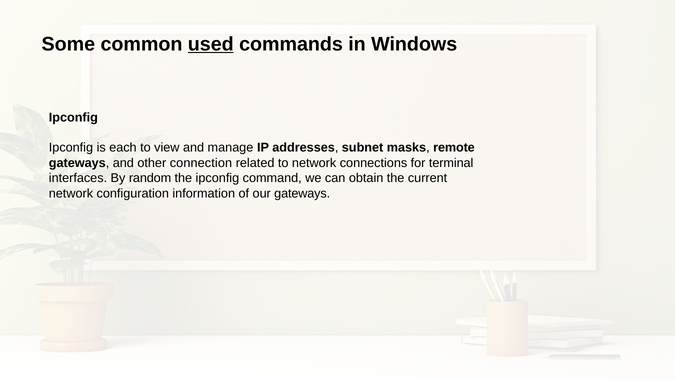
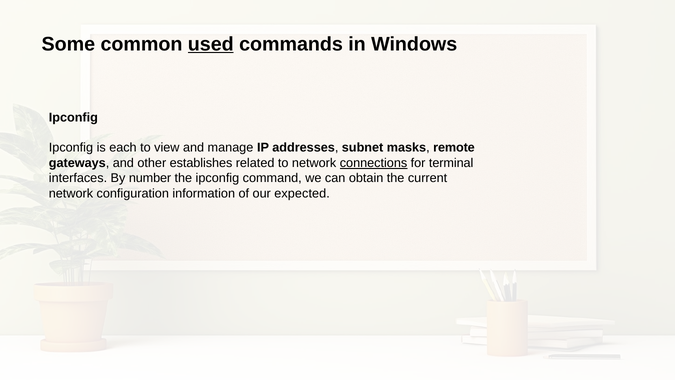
connection: connection -> establishes
connections underline: none -> present
random: random -> number
our gateways: gateways -> expected
